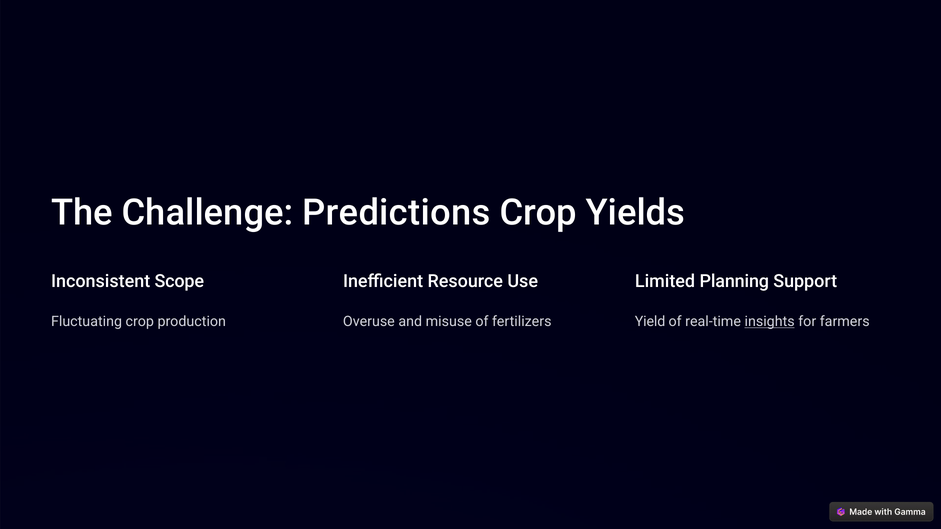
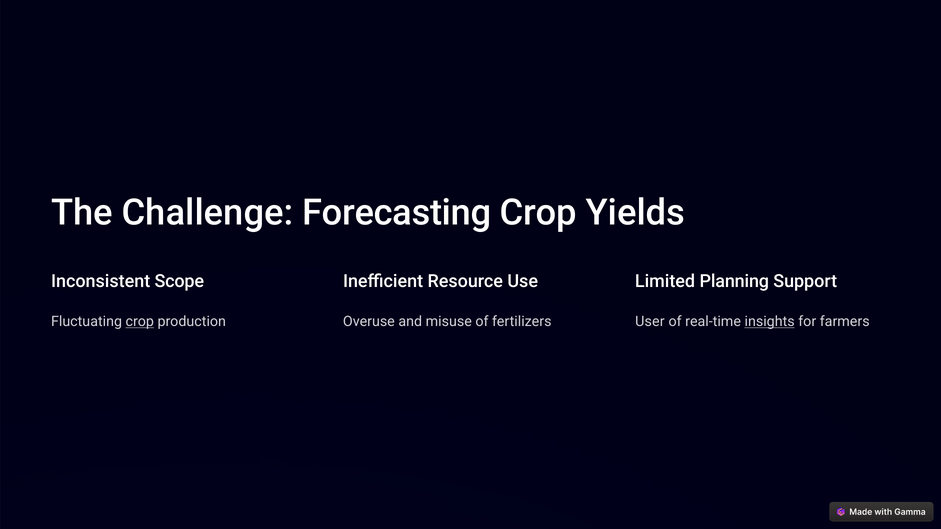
Predictions: Predictions -> Forecasting
crop at (140, 322) underline: none -> present
Yield: Yield -> User
